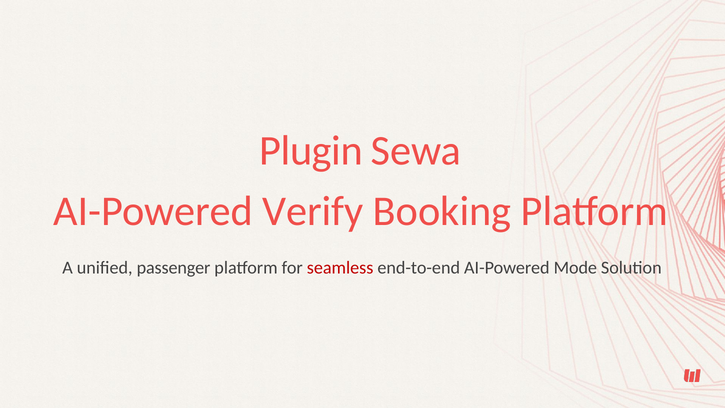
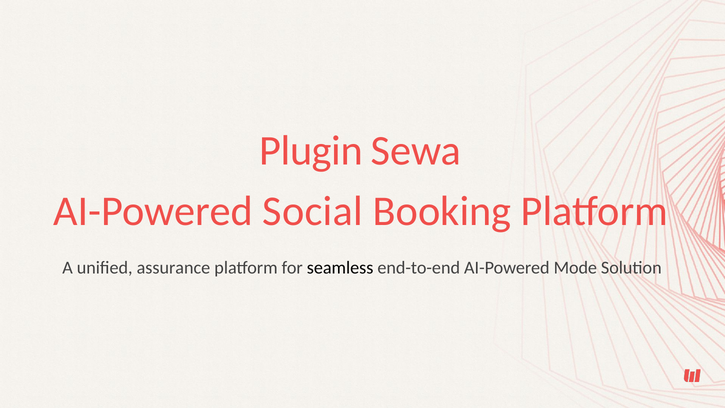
Verify: Verify -> Social
passenger: passenger -> assurance
seamless colour: red -> black
